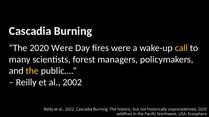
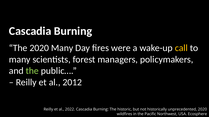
2020 Were: Were -> Many
the at (32, 71) colour: yellow -> light green
2002: 2002 -> 2012
